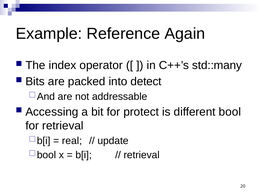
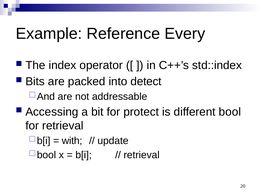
Again: Again -> Every
std::many: std::many -> std::index
real: real -> with
